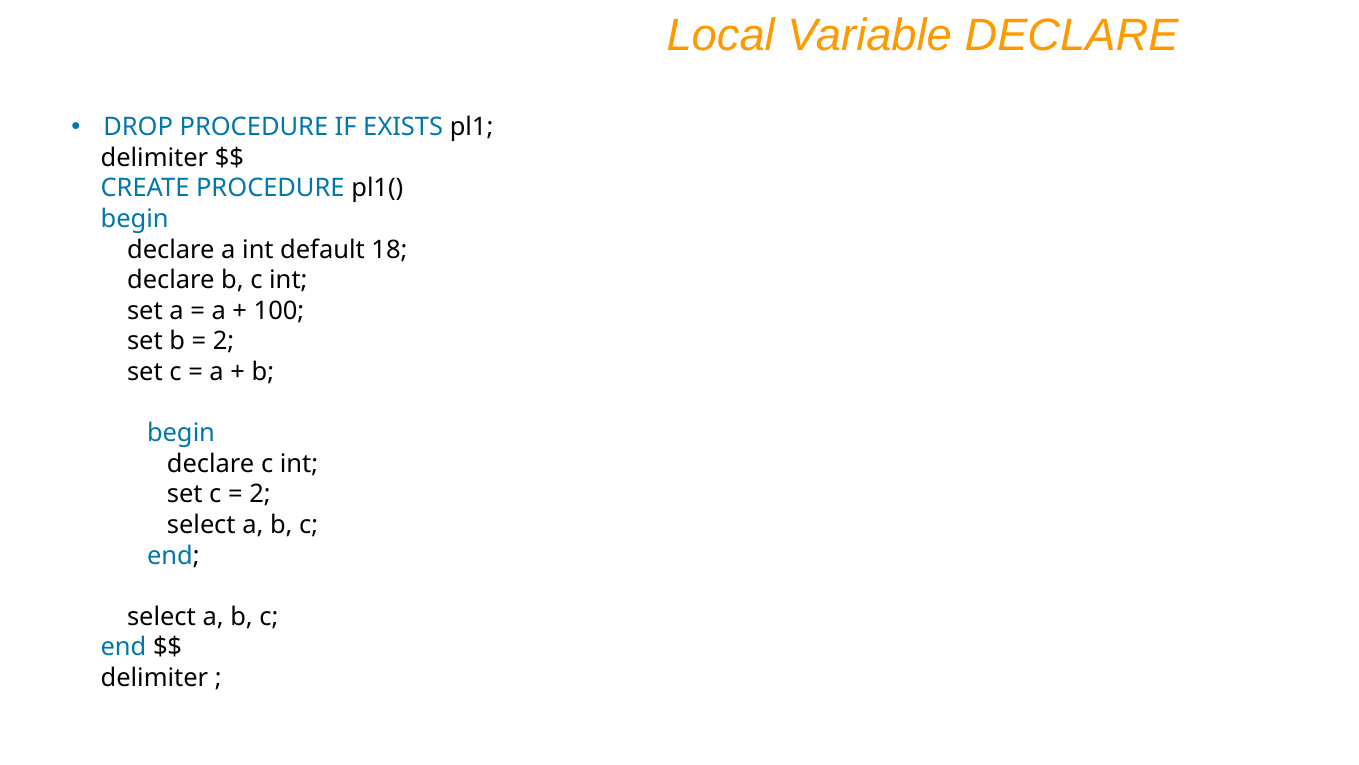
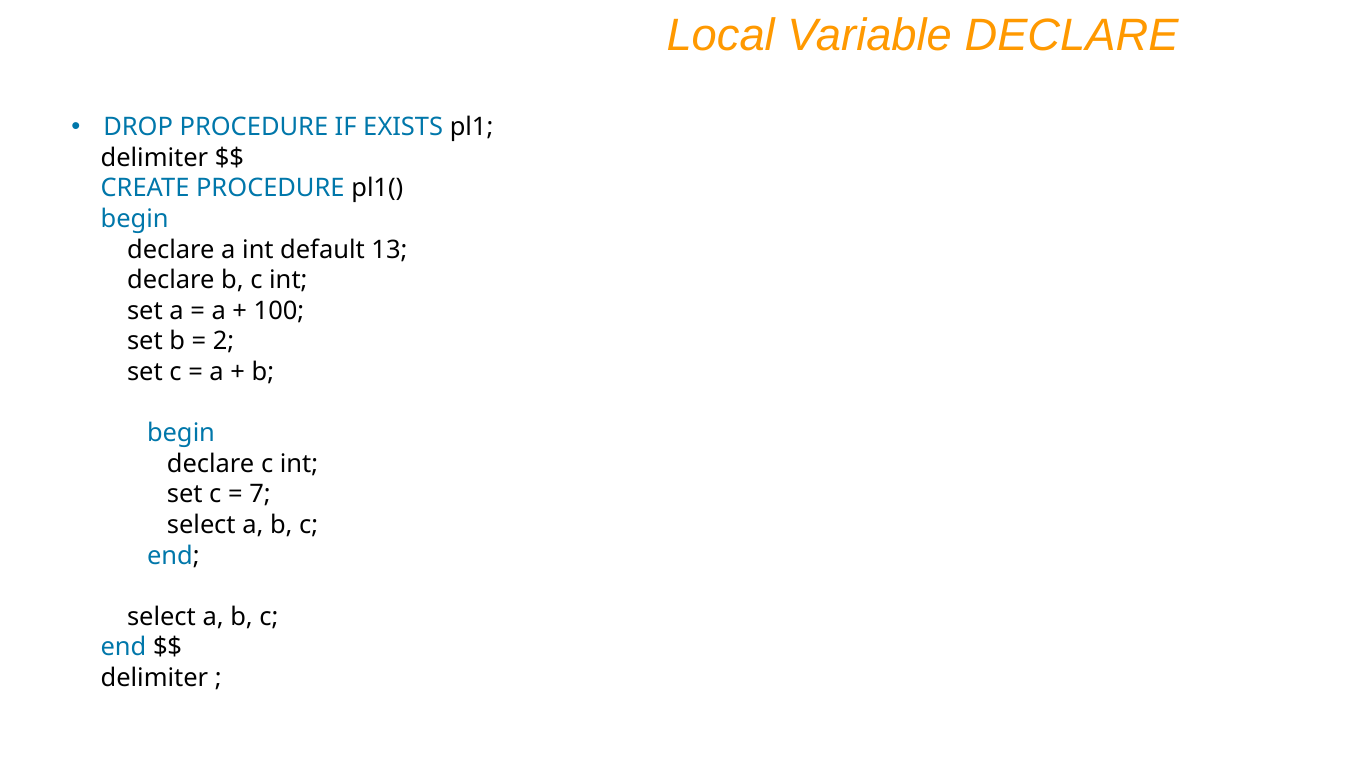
18: 18 -> 13
2 at (260, 494): 2 -> 7
